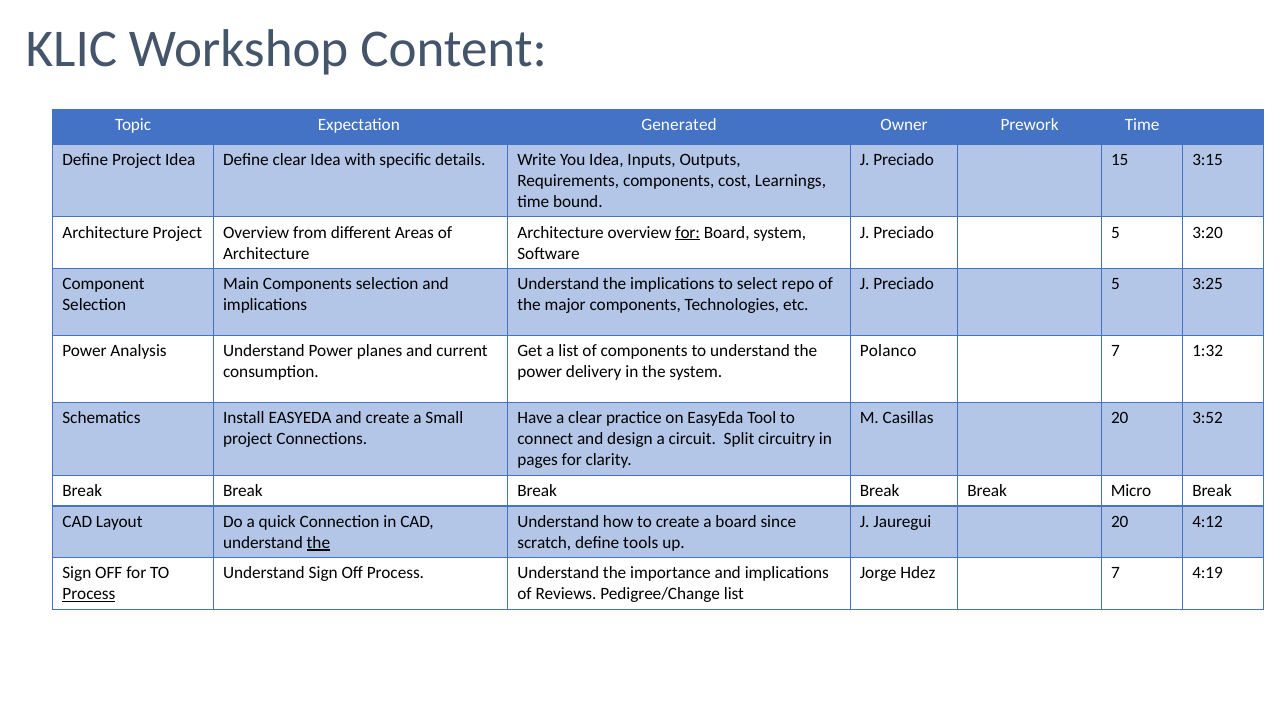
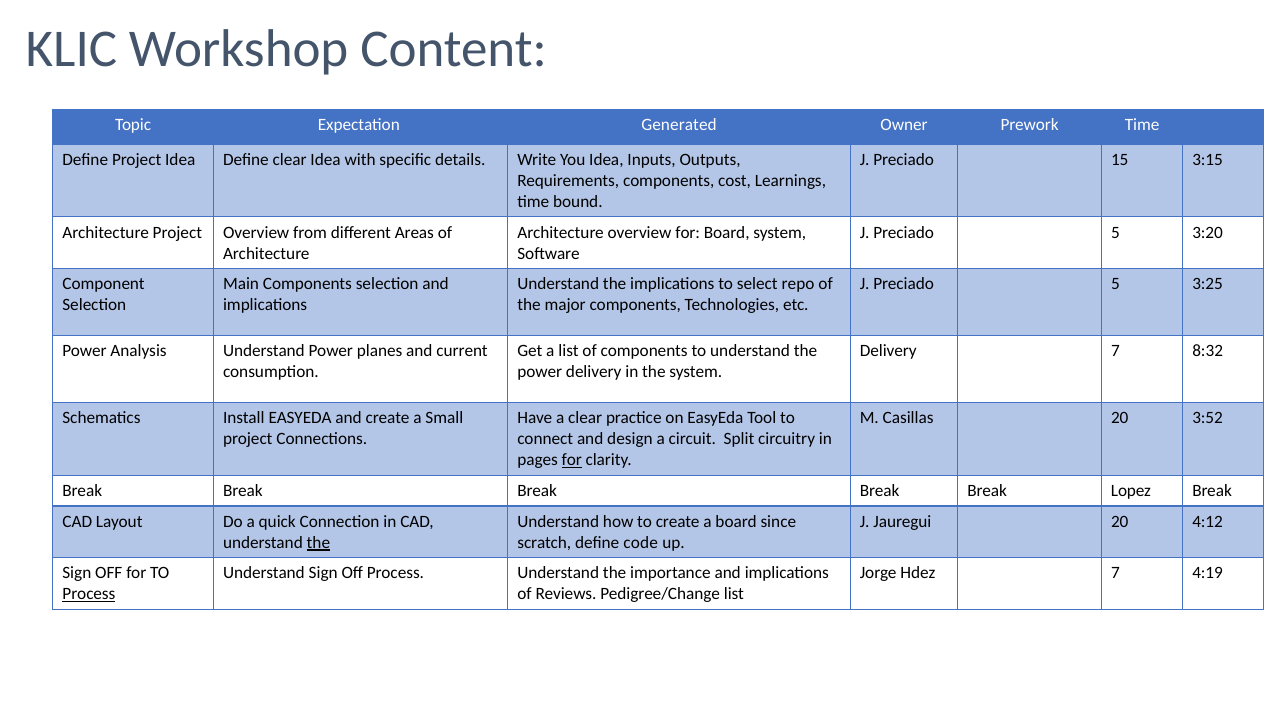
for at (688, 232) underline: present -> none
Polanco at (888, 351): Polanco -> Delivery
1:32: 1:32 -> 8:32
for at (572, 460) underline: none -> present
Micro: Micro -> Lopez
tools: tools -> code
